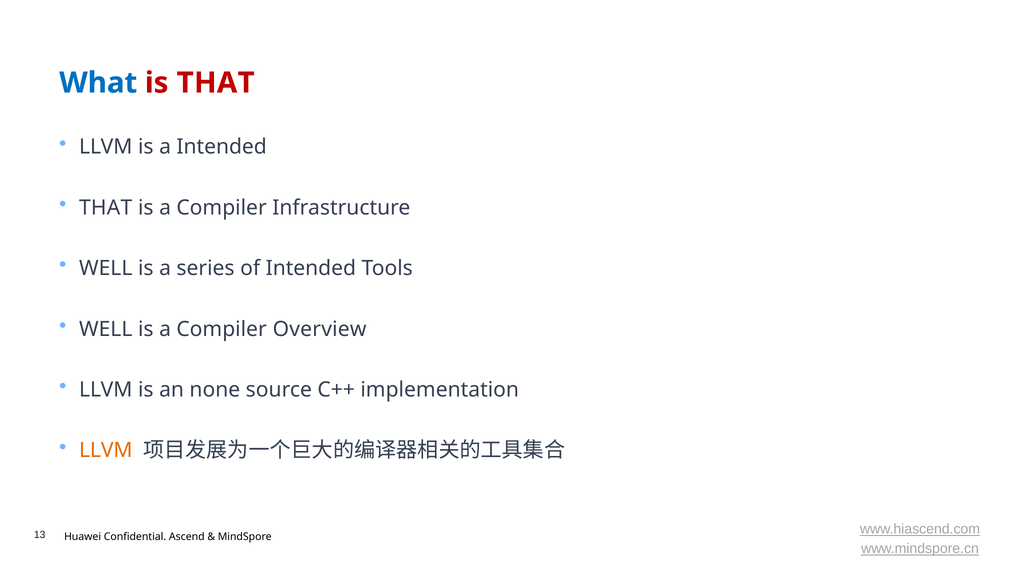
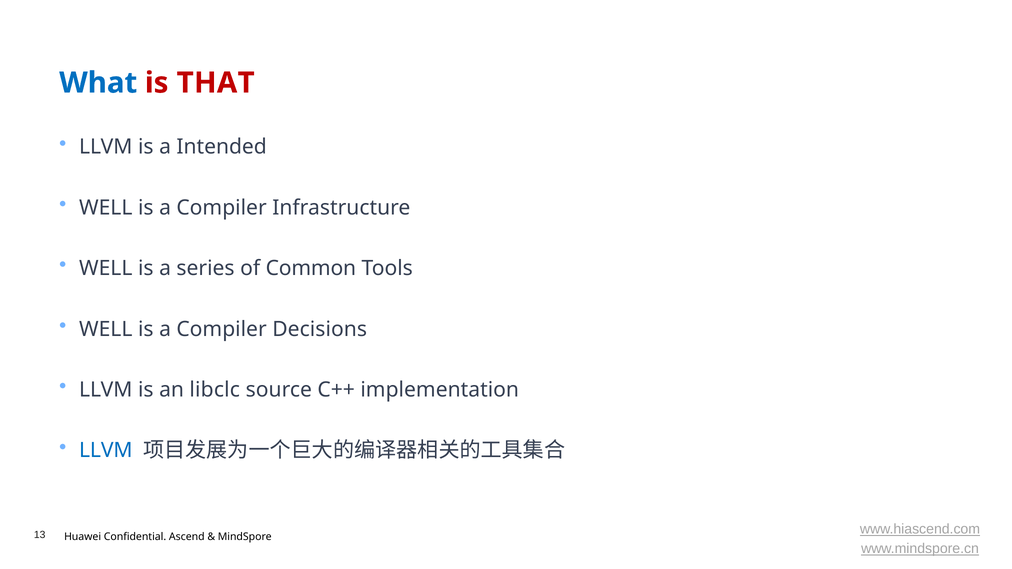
THAT at (106, 208): THAT -> WELL
of Intended: Intended -> Common
Overview: Overview -> Decisions
none: none -> libclc
LLVM at (106, 450) colour: orange -> blue
